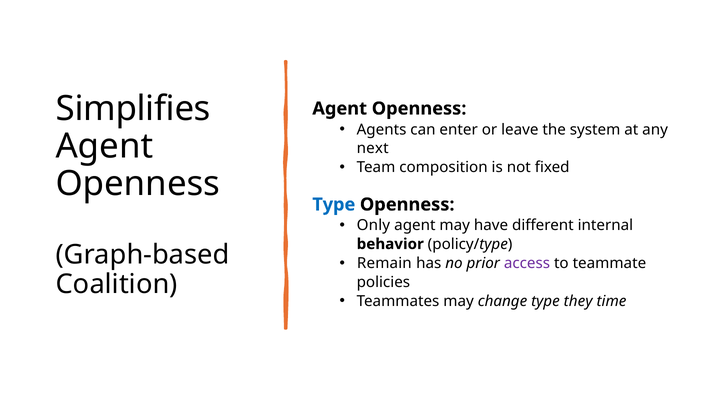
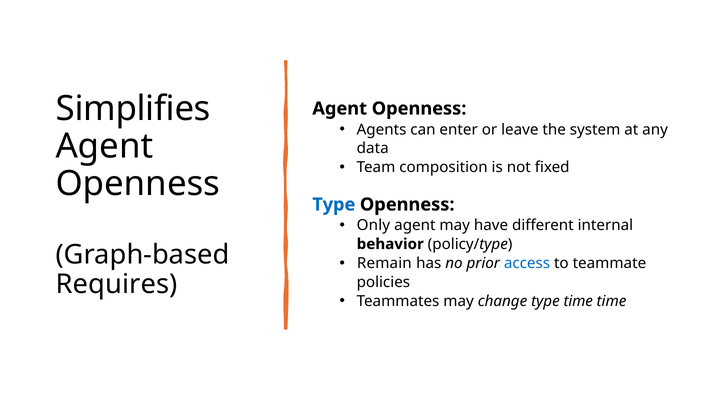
next: next -> data
access colour: purple -> blue
Coalition: Coalition -> Requires
type they: they -> time
